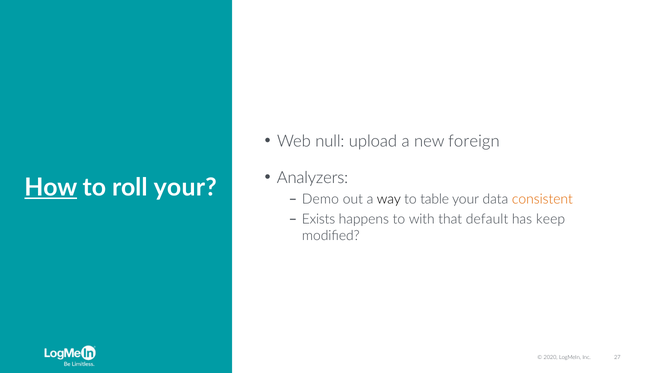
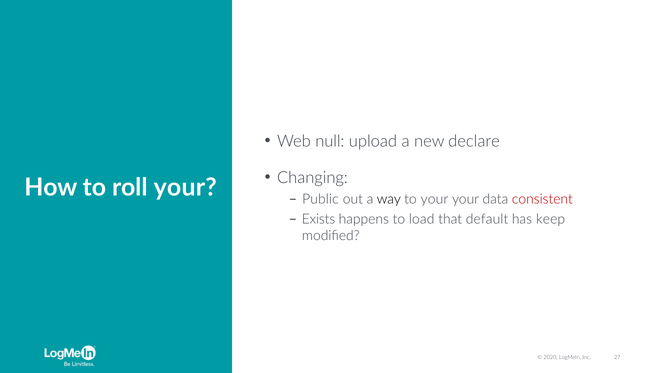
foreign: foreign -> declare
Analyzers: Analyzers -> Changing
How underline: present -> none
Demo: Demo -> Public
to table: table -> your
consistent colour: orange -> red
with: with -> load
